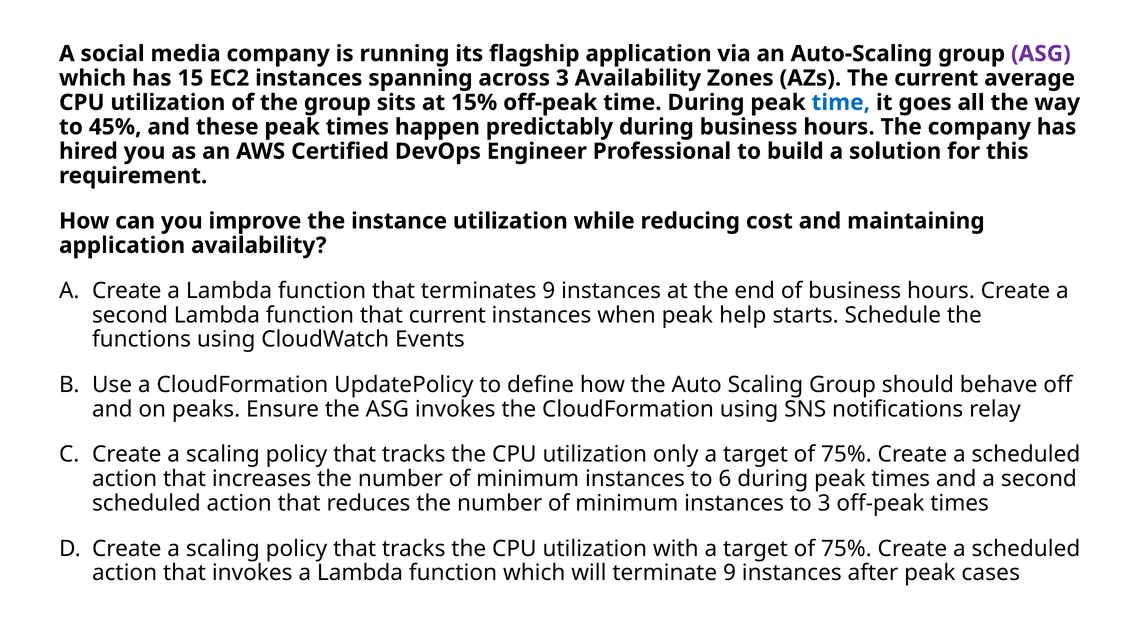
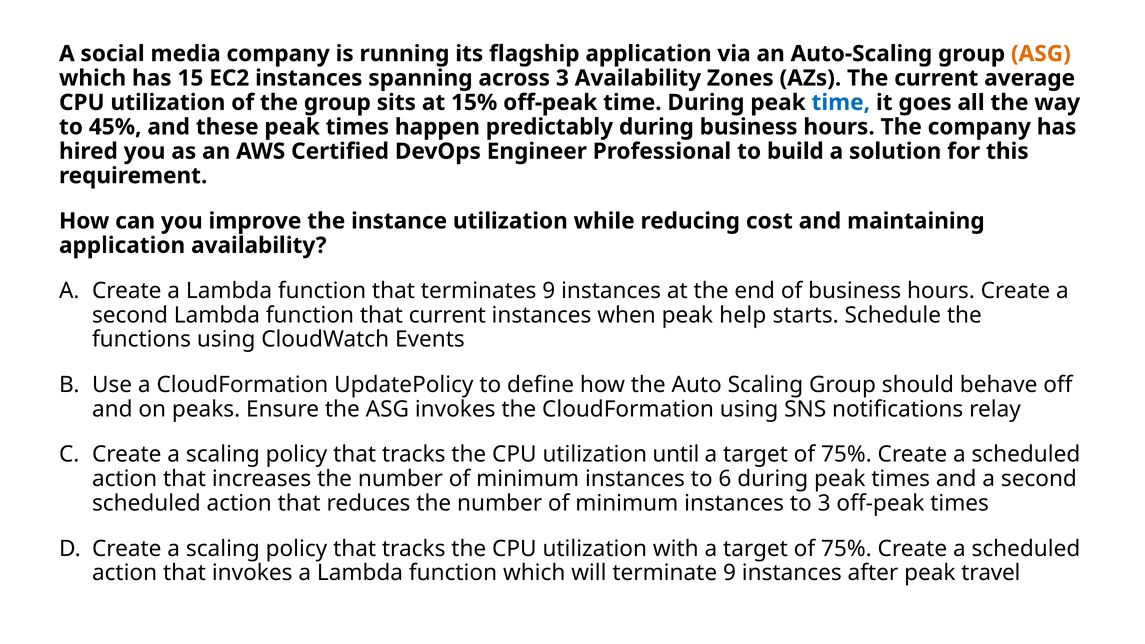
ASG at (1041, 54) colour: purple -> orange
only: only -> until
cases: cases -> travel
